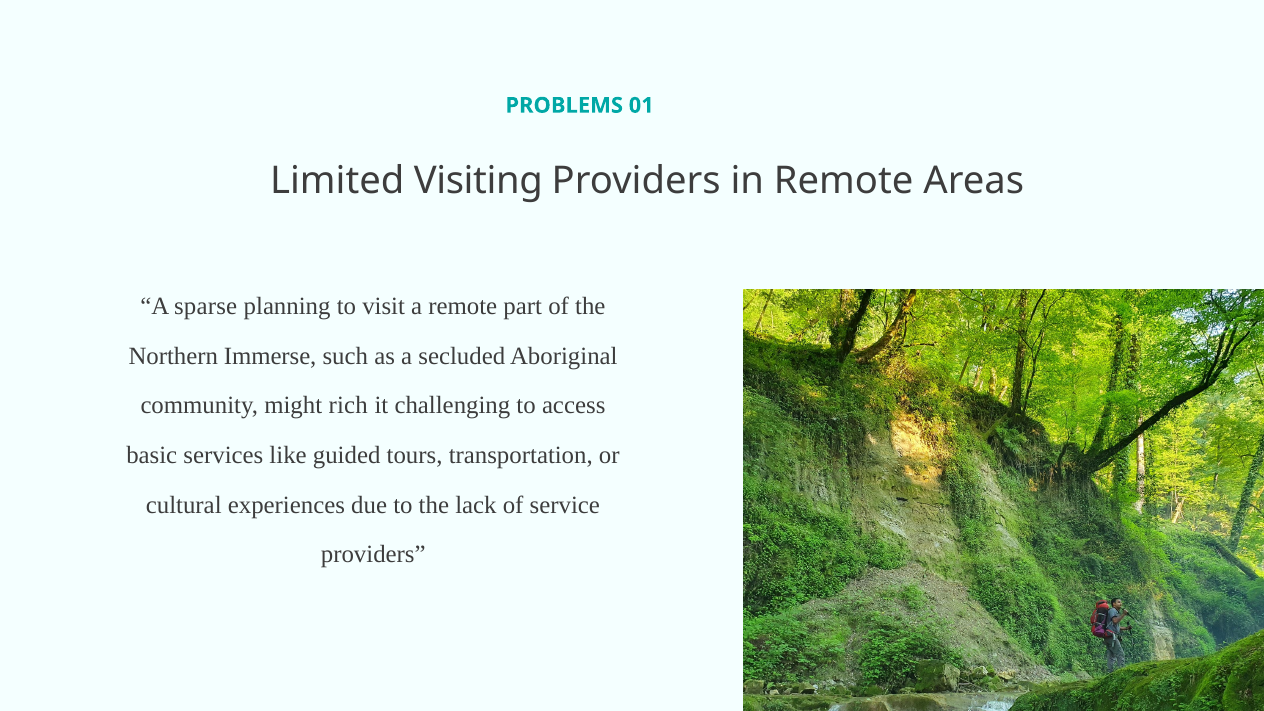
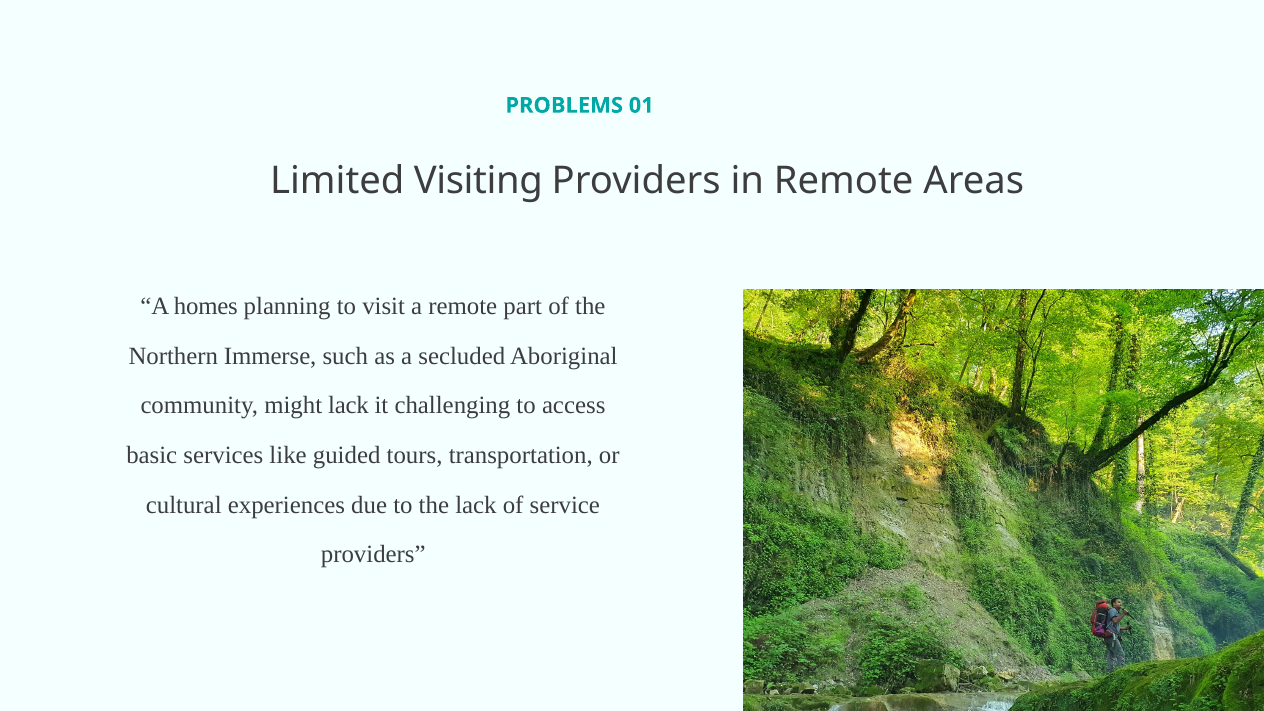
sparse: sparse -> homes
might rich: rich -> lack
